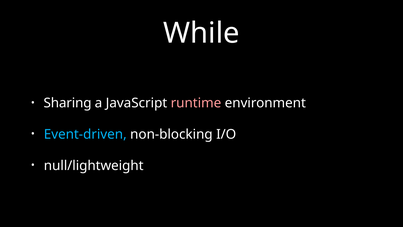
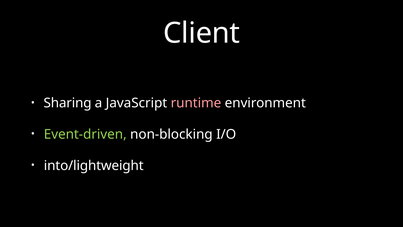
While: While -> Client
Event-driven colour: light blue -> light green
null/lightweight: null/lightweight -> into/lightweight
